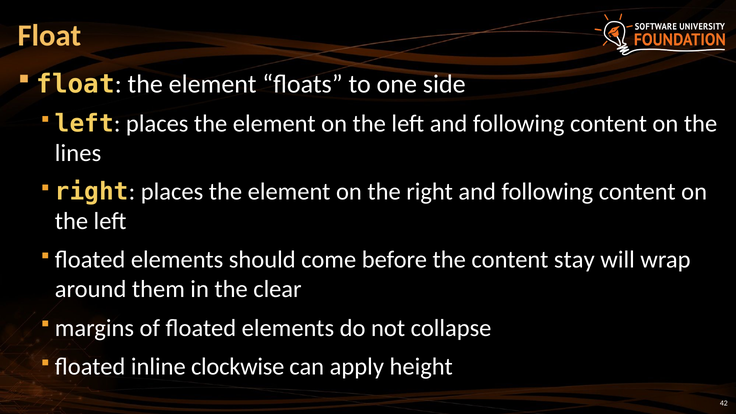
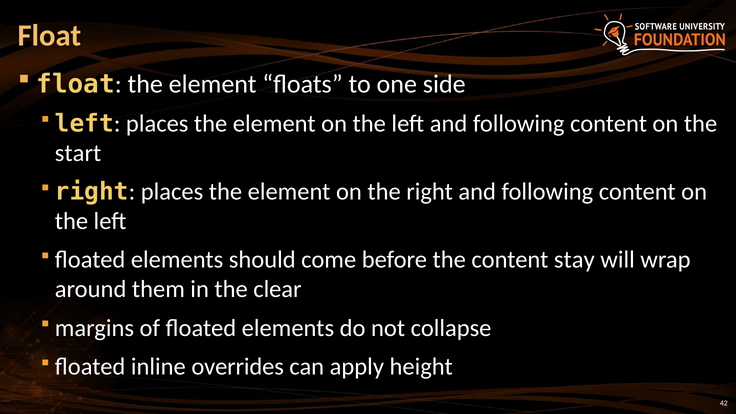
lines: lines -> start
clockwise: clockwise -> overrides
